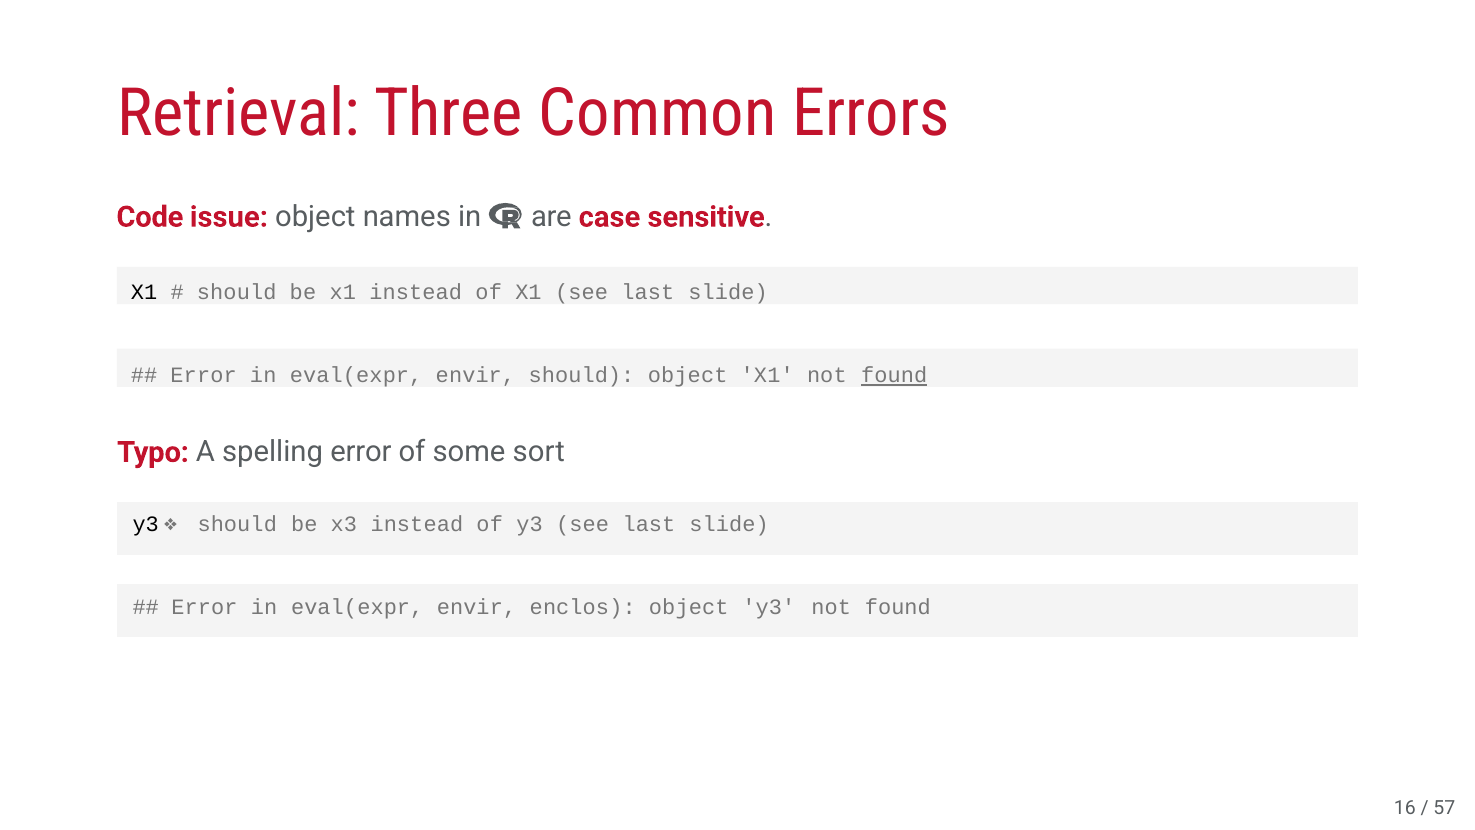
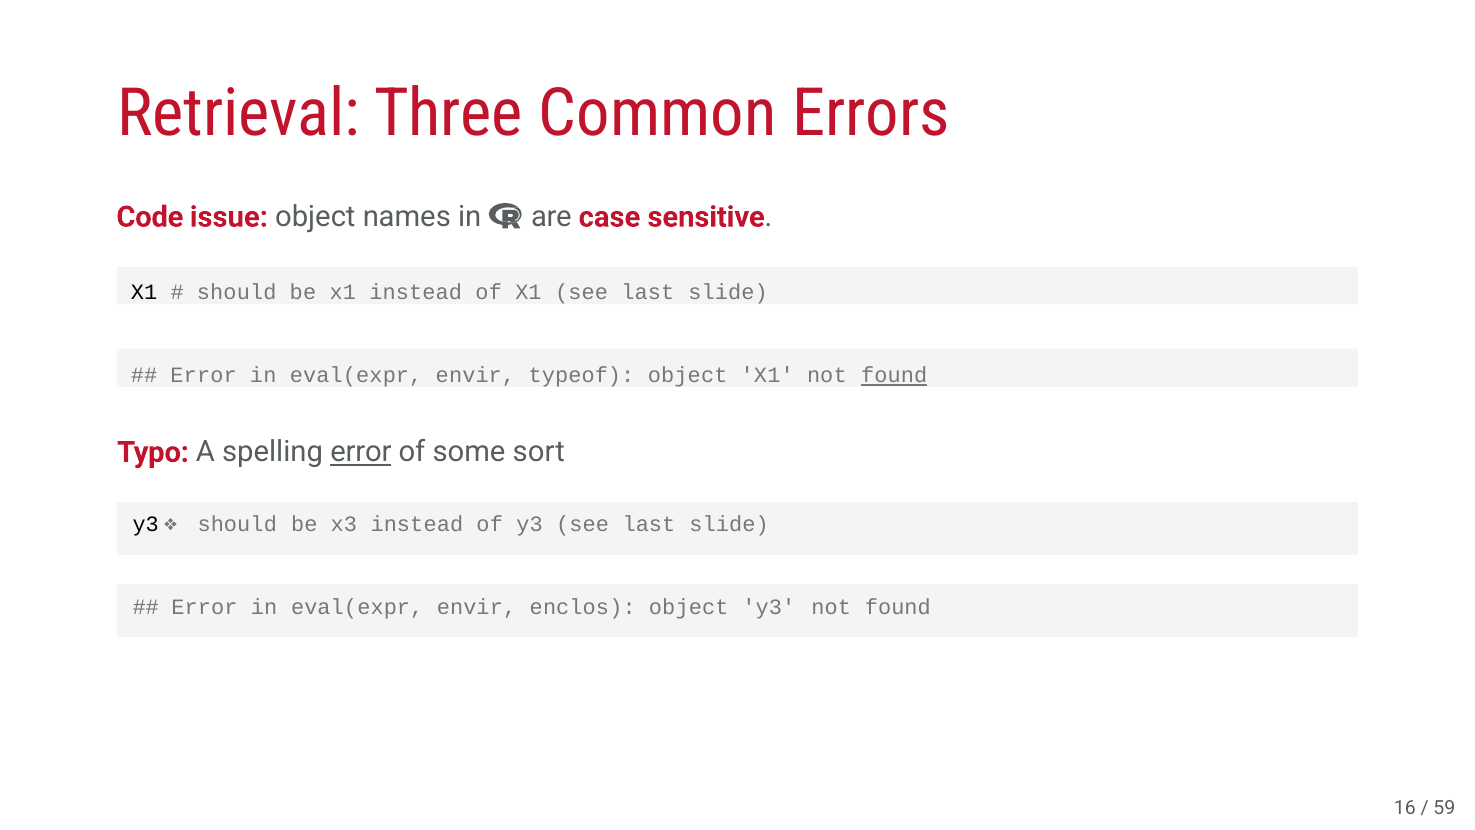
envir should: should -> typeof
error at (361, 452) underline: none -> present
57: 57 -> 59
